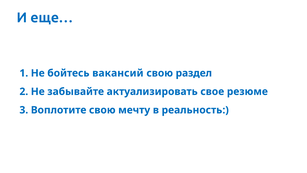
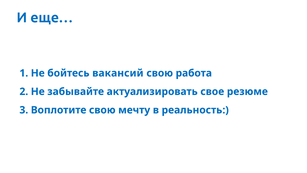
раздел: раздел -> работа
